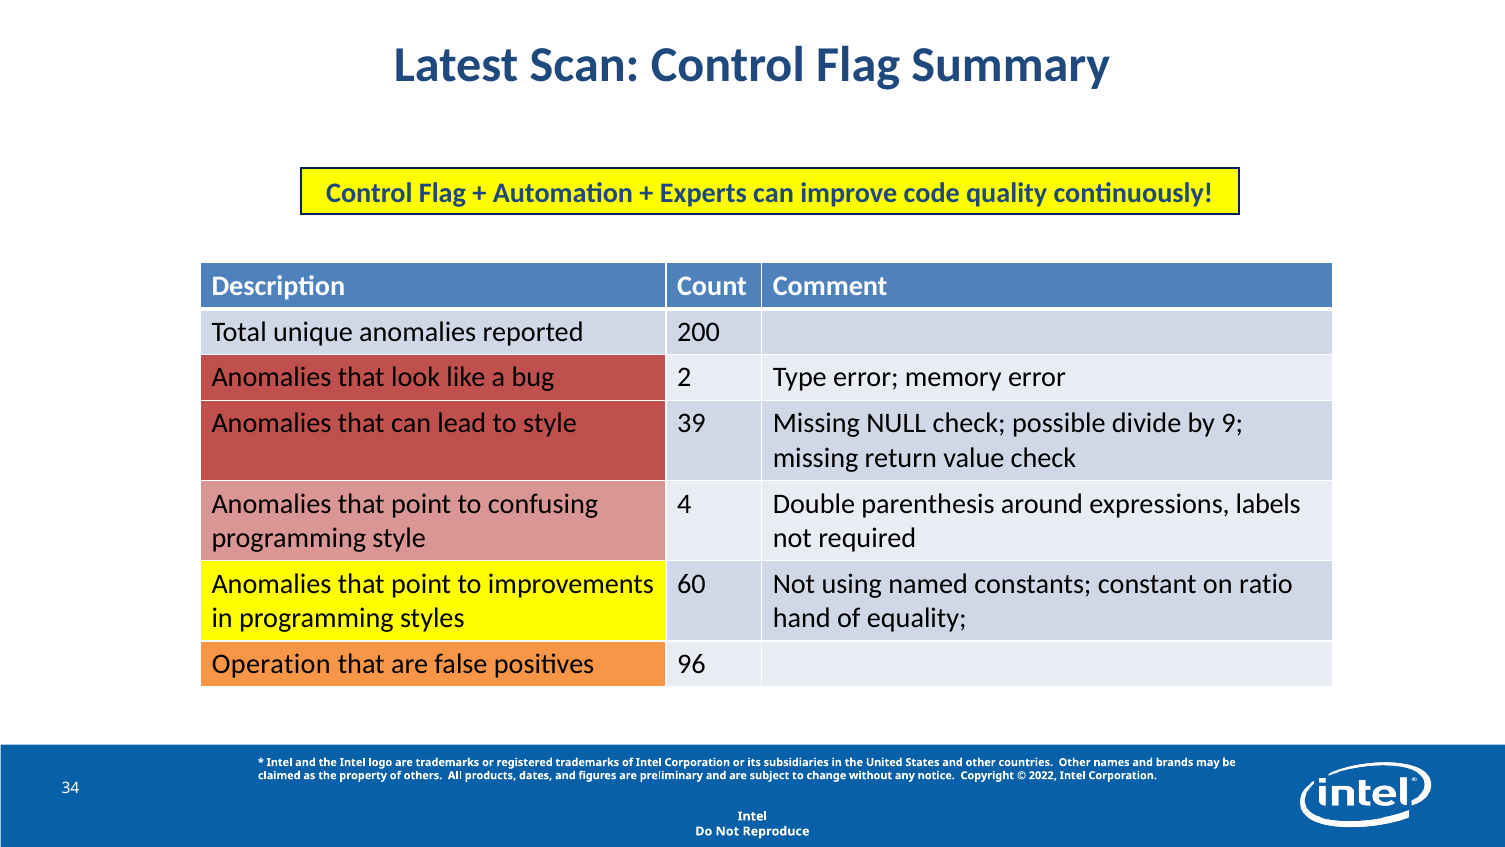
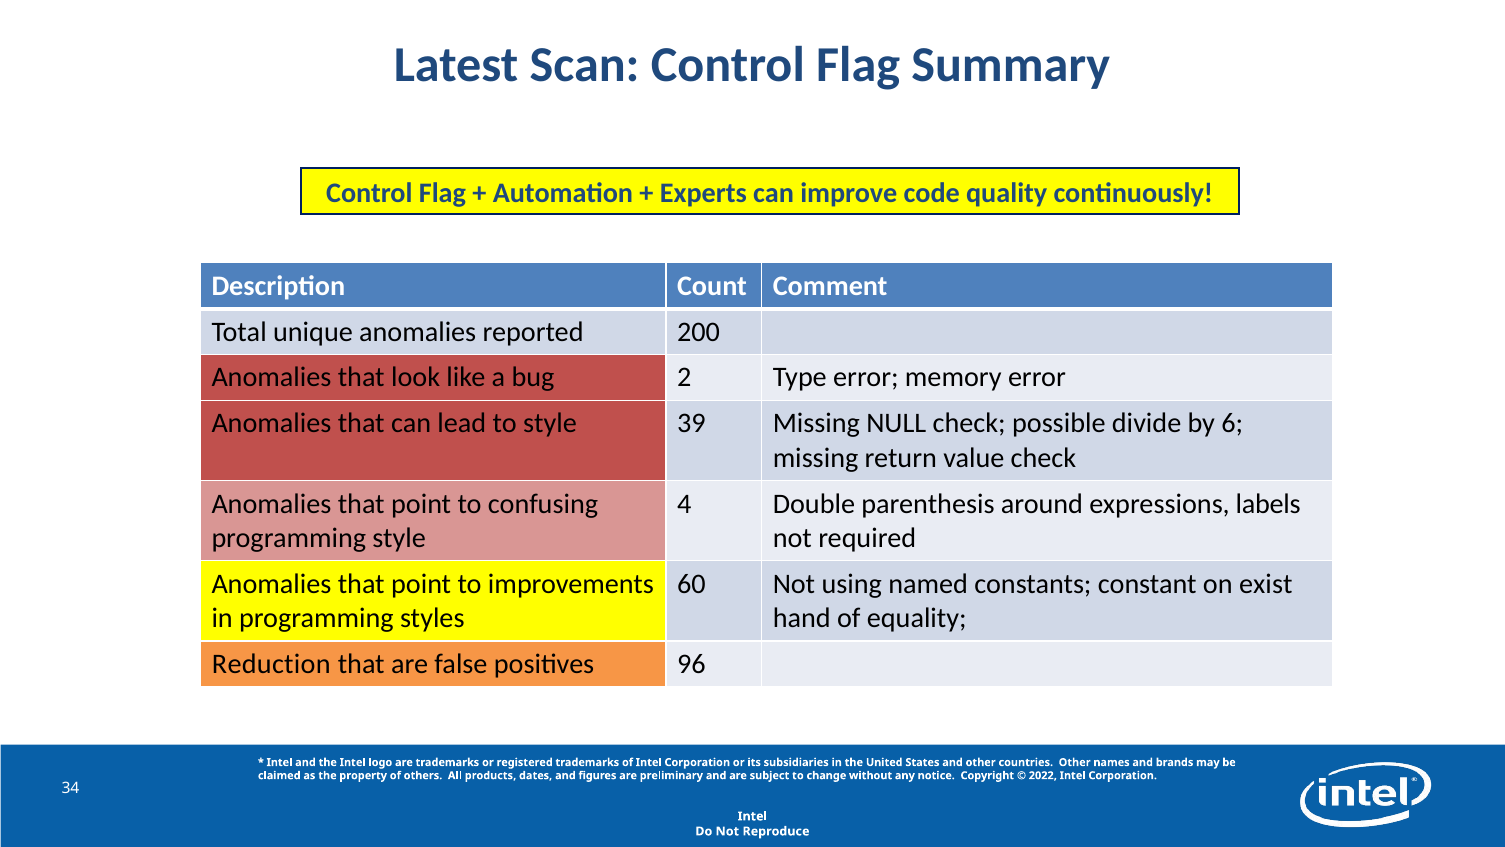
9: 9 -> 6
ratio: ratio -> exist
Operation: Operation -> Reduction
